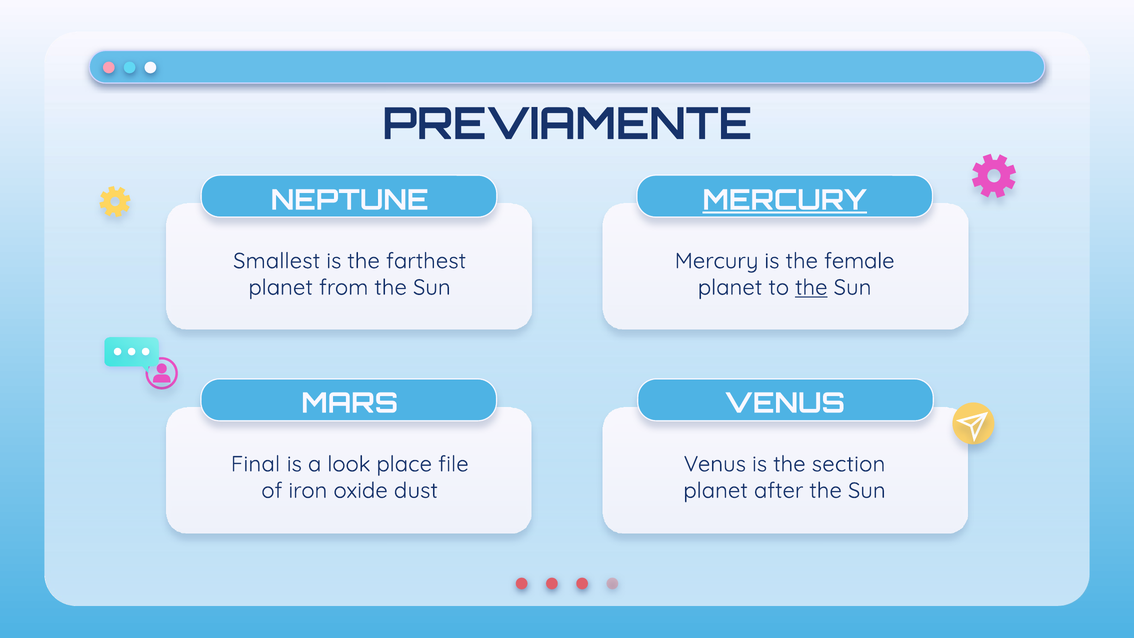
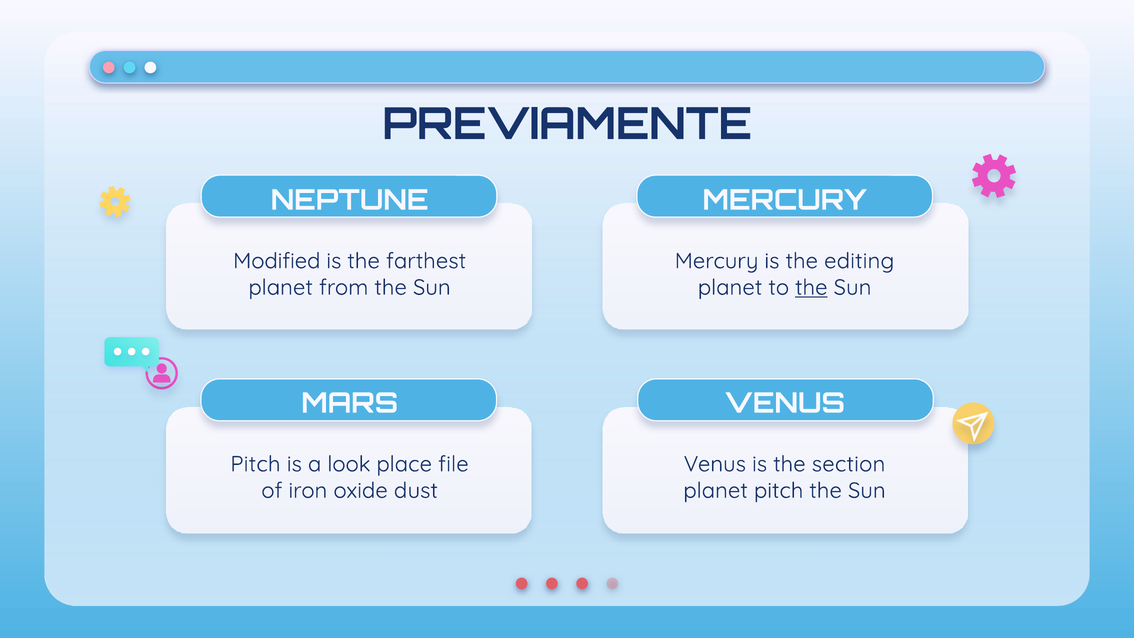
MERCURY at (785, 200) underline: present -> none
Smallest: Smallest -> Modified
female: female -> editing
Final at (255, 464): Final -> Pitch
planet after: after -> pitch
